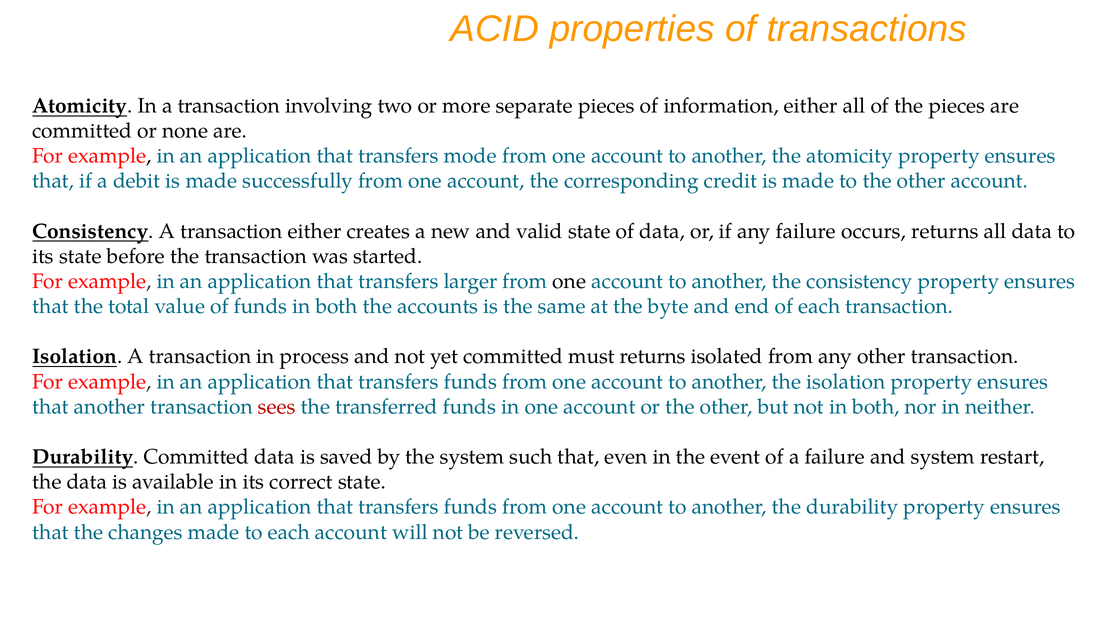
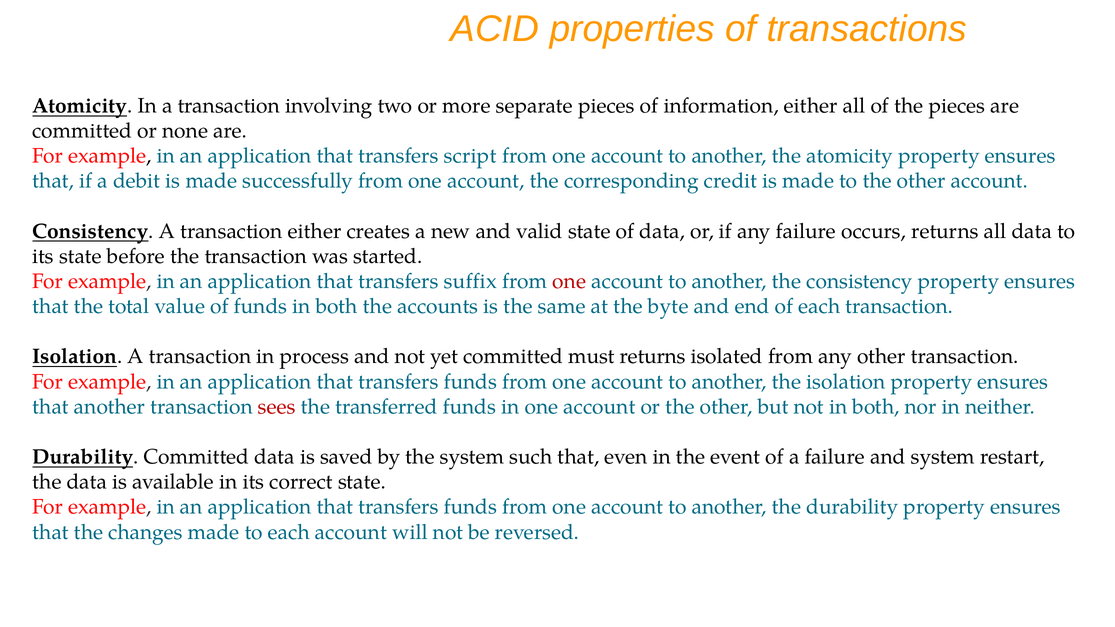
mode: mode -> script
larger: larger -> suffix
one at (569, 281) colour: black -> red
